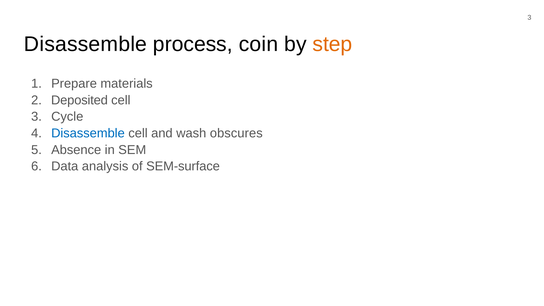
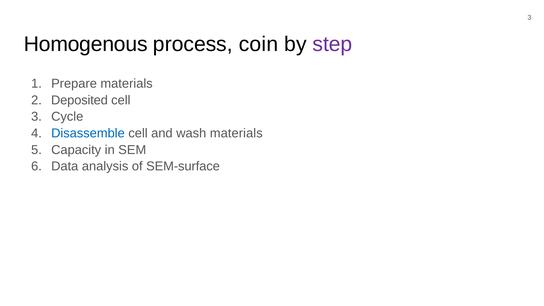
Disassemble at (85, 44): Disassemble -> Homogenous
step colour: orange -> purple
wash obscures: obscures -> materials
Absence: Absence -> Capacity
